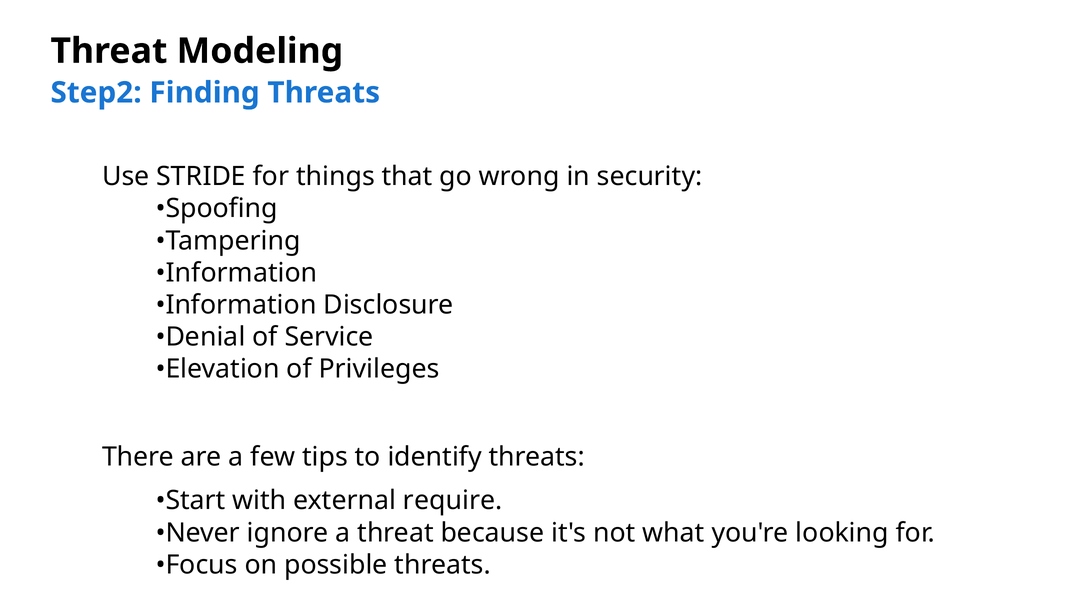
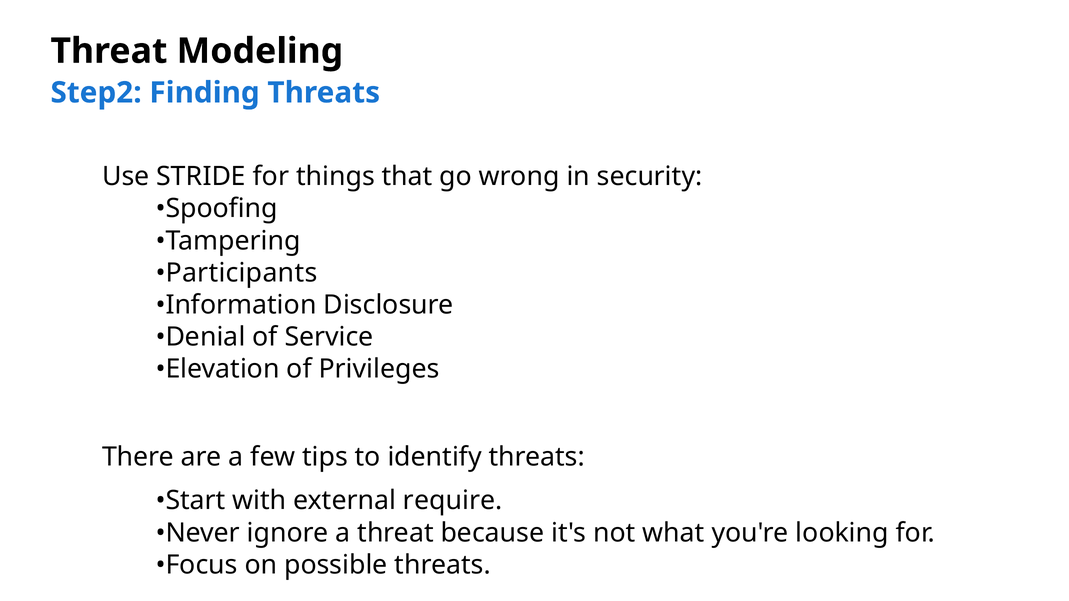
Information at (237, 273): Information -> Participants
